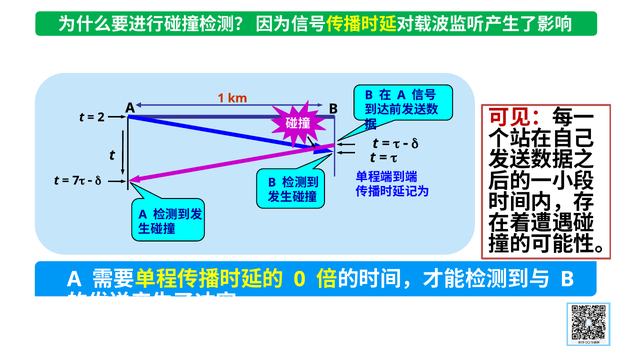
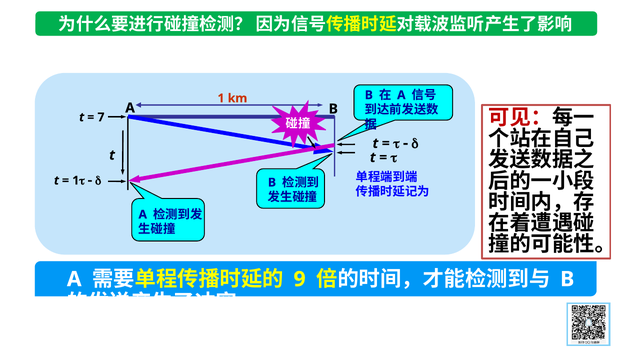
2: 2 -> 7
7 at (76, 181): 7 -> 1
0: 0 -> 9
